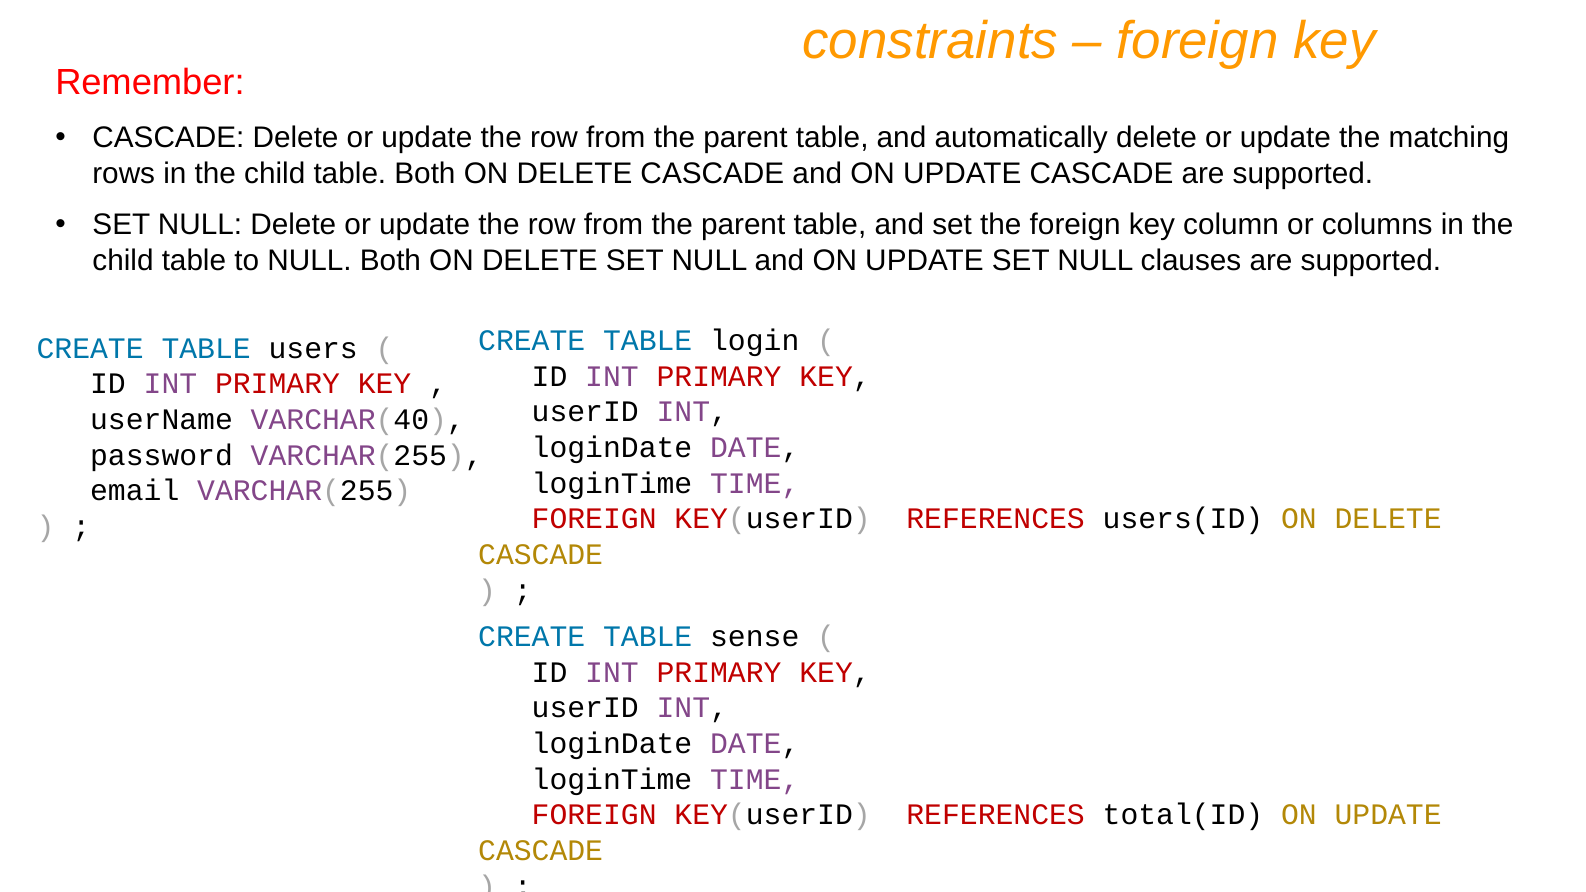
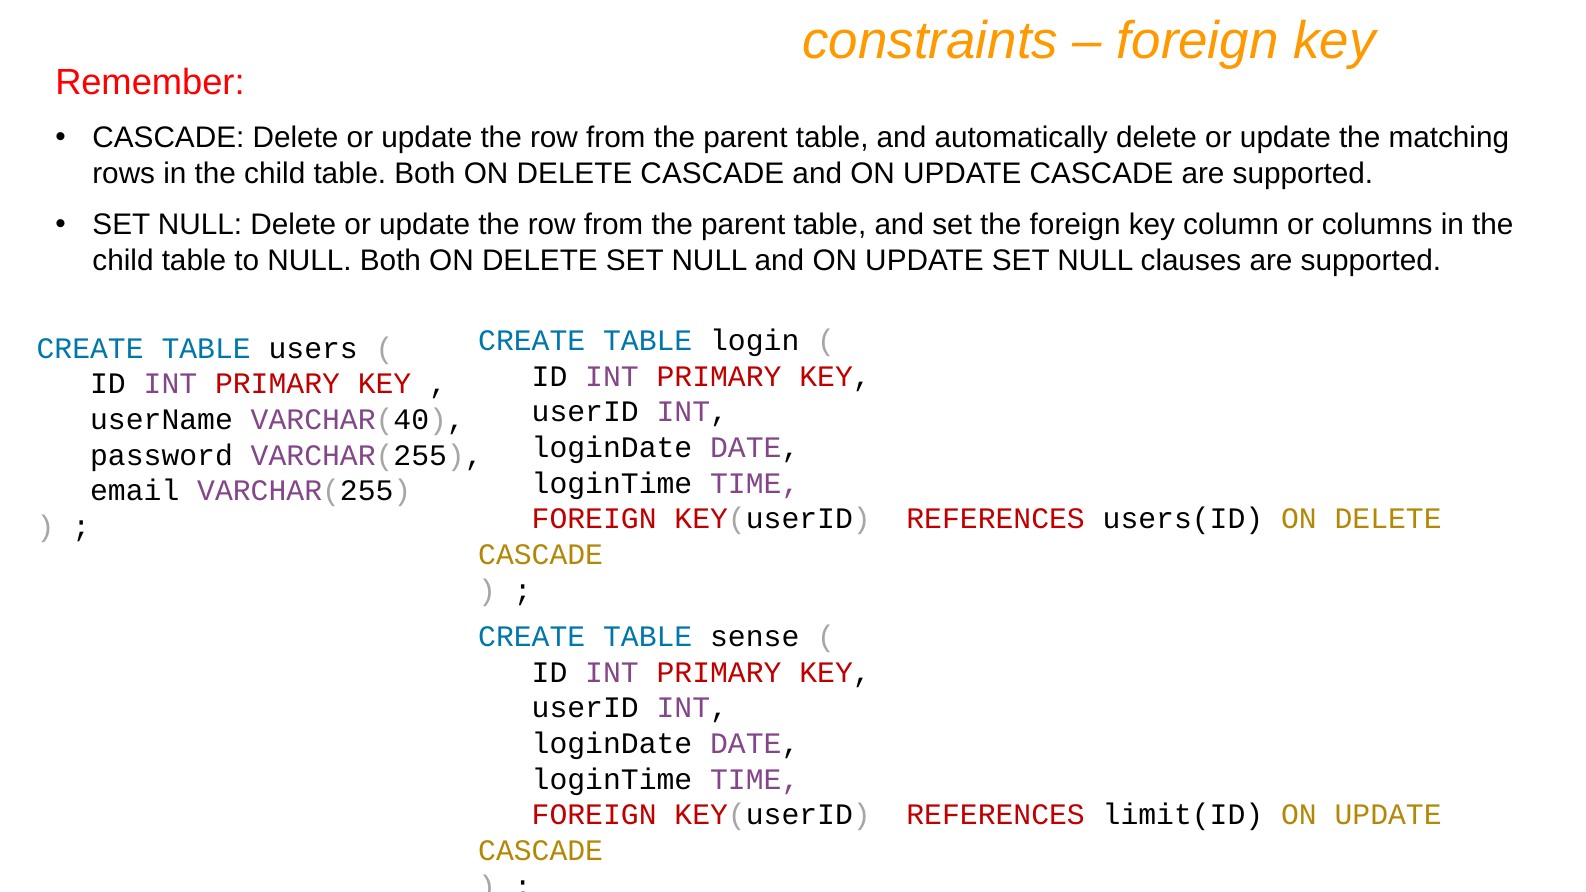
total(ID: total(ID -> limit(ID
